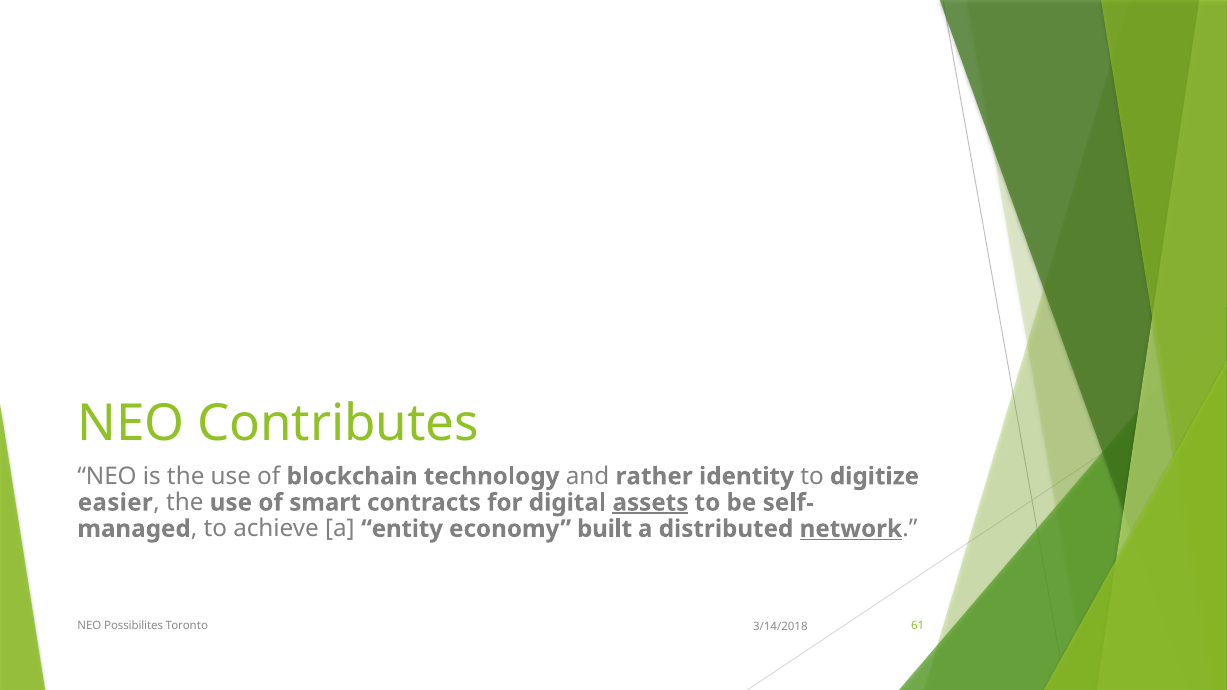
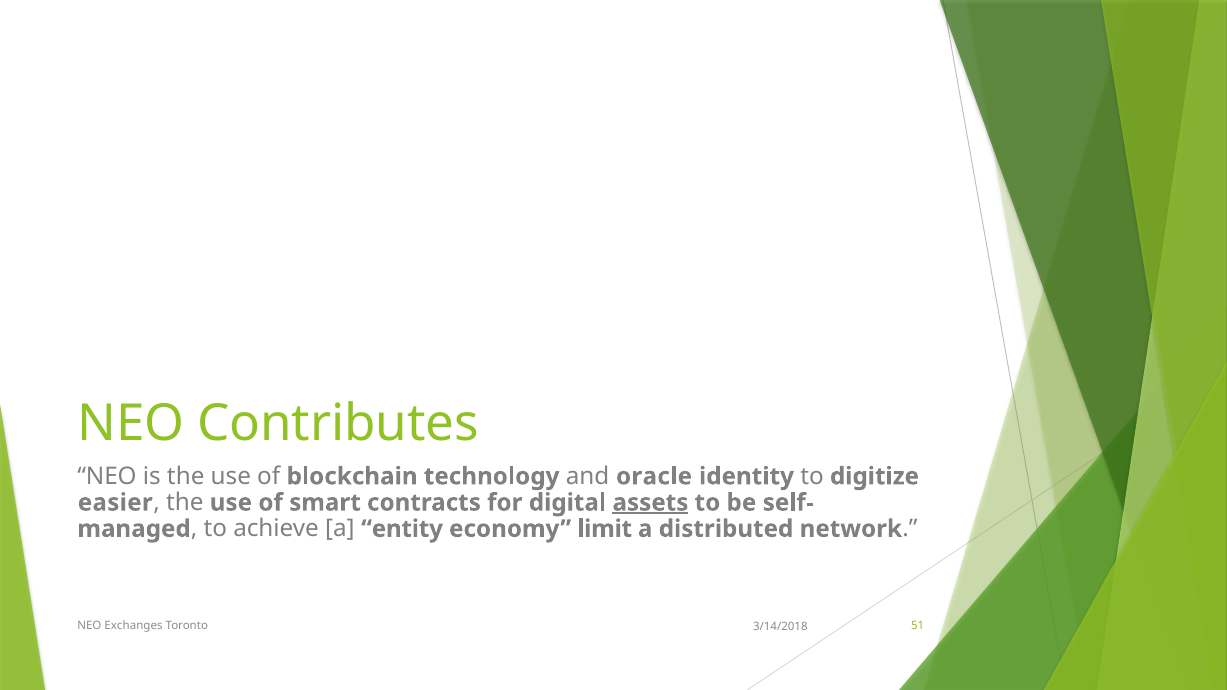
rather: rather -> oracle
built: built -> limit
network underline: present -> none
Possibilites: Possibilites -> Exchanges
61: 61 -> 51
